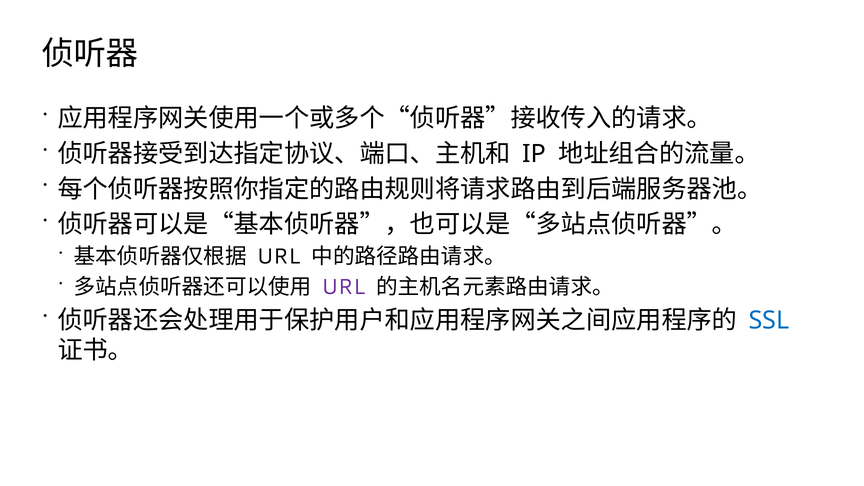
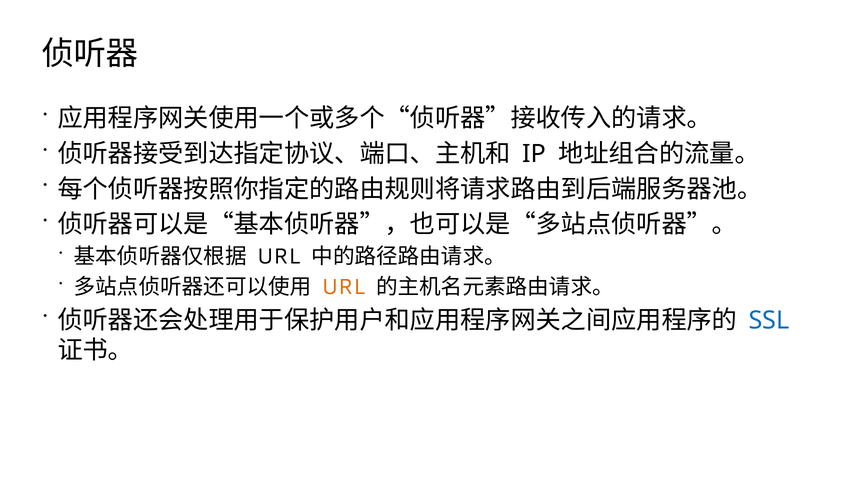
URL at (343, 287) colour: purple -> orange
